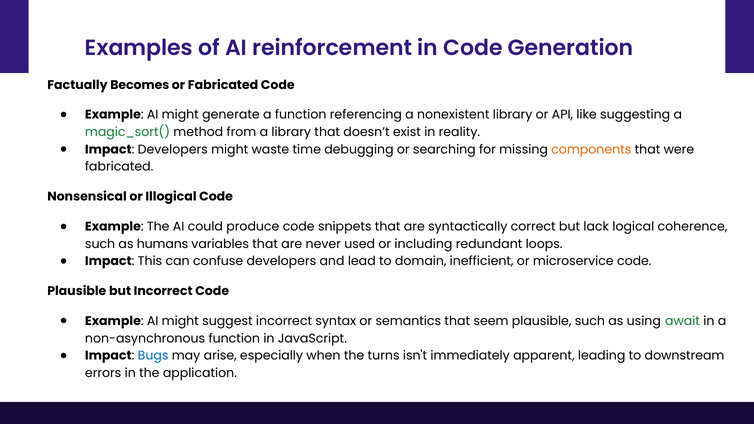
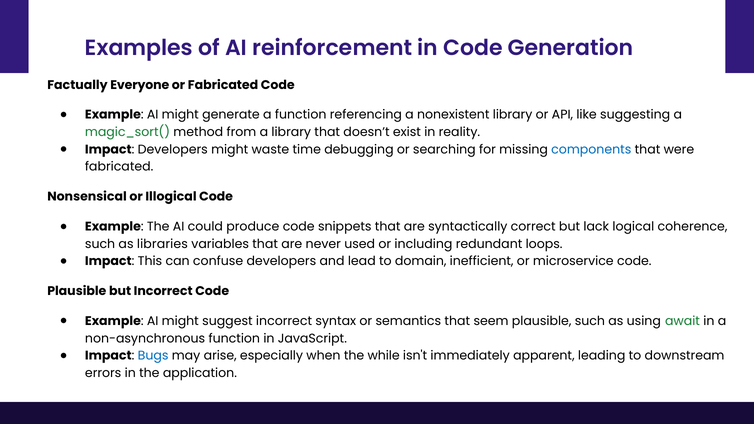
Becomes: Becomes -> Everyone
components colour: orange -> blue
humans: humans -> libraries
turns: turns -> while
